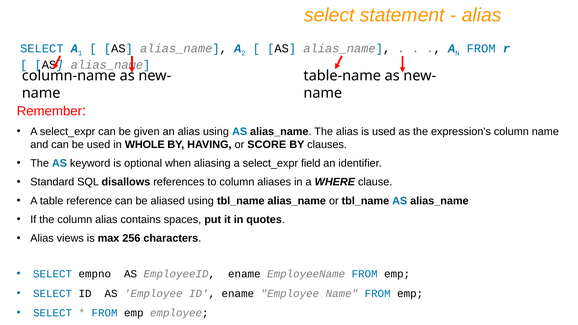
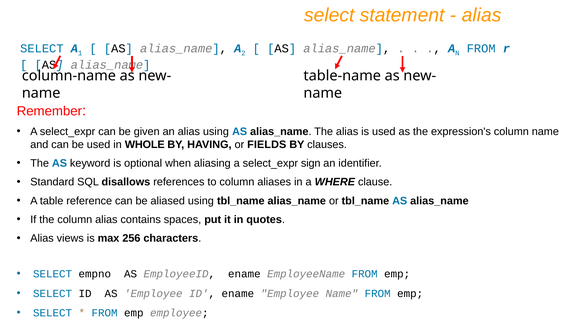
SCORE: SCORE -> FIELDS
field: field -> sign
